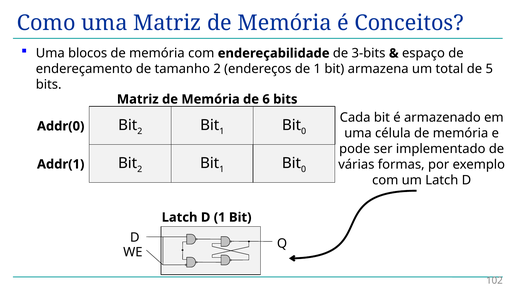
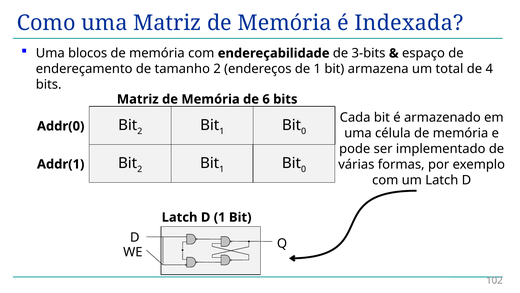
Conceitos: Conceitos -> Indexada
5: 5 -> 4
